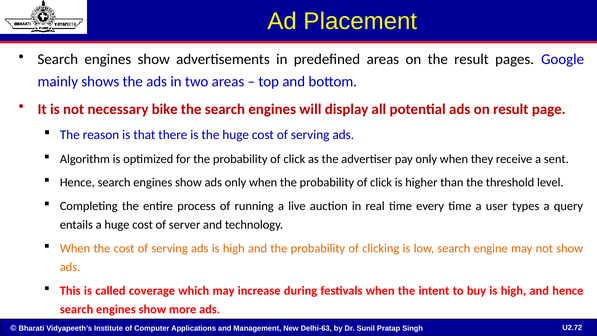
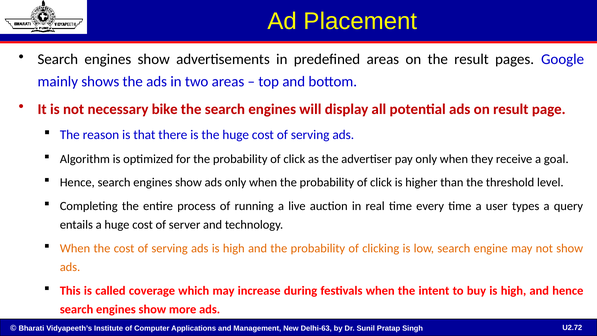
sent: sent -> goal
